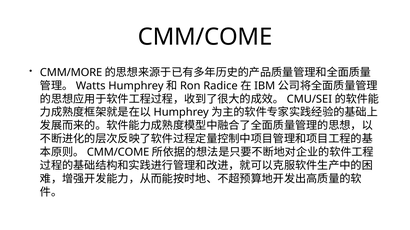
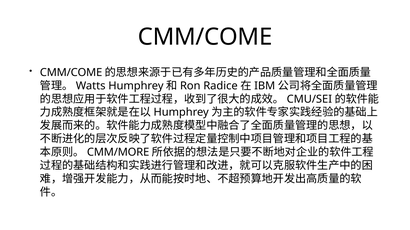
CMM/MORE at (71, 73): CMM/MORE -> CMM/COME
CMM/COME at (118, 153): CMM/COME -> CMM/MORE
